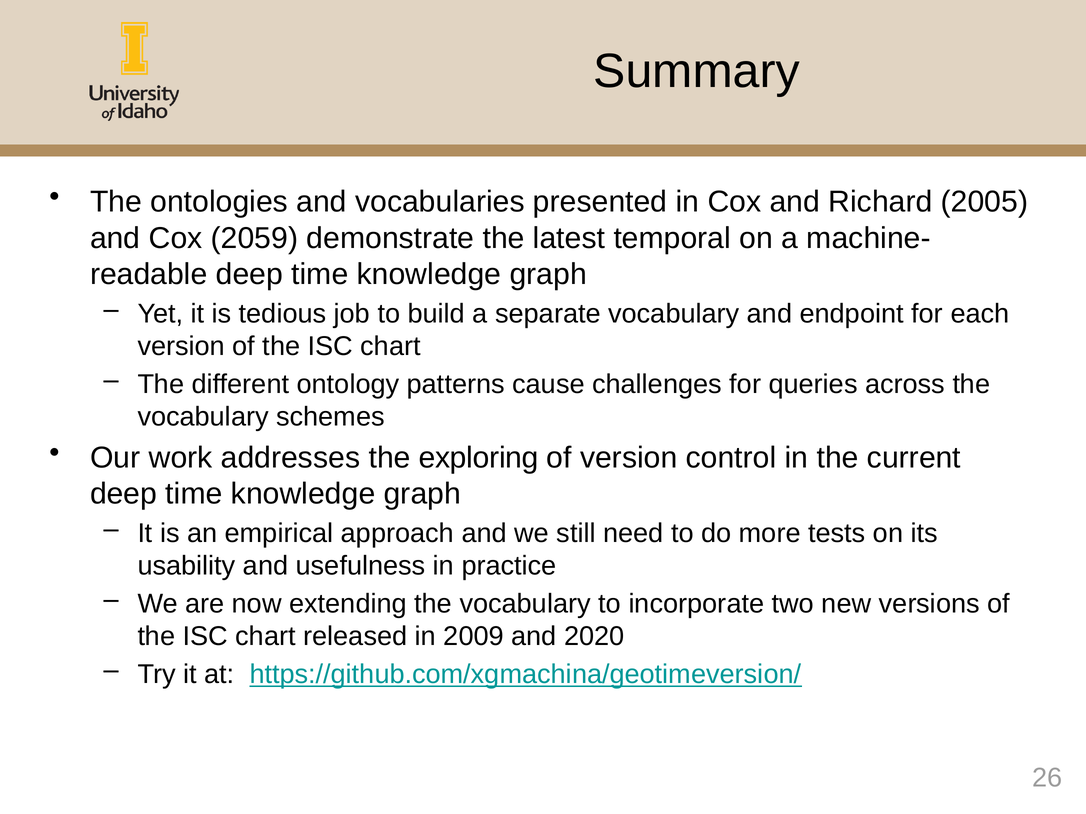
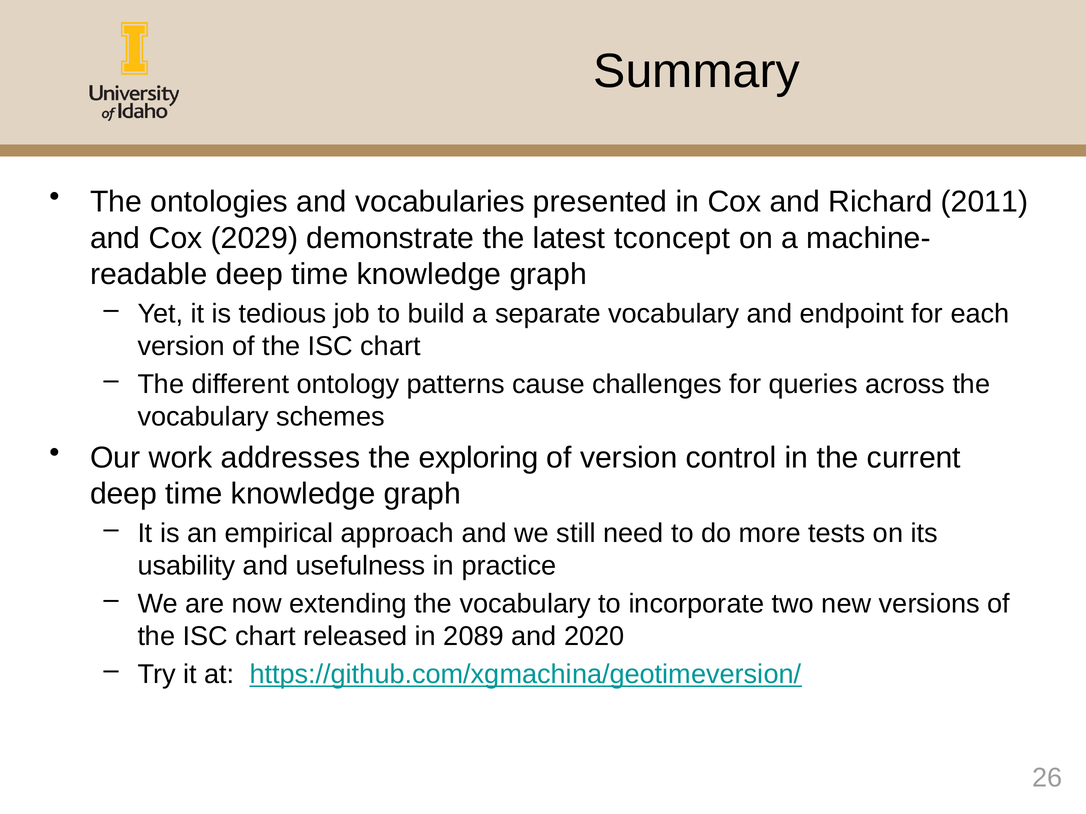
2005: 2005 -> 2011
2059: 2059 -> 2029
temporal: temporal -> tconcept
2009: 2009 -> 2089
